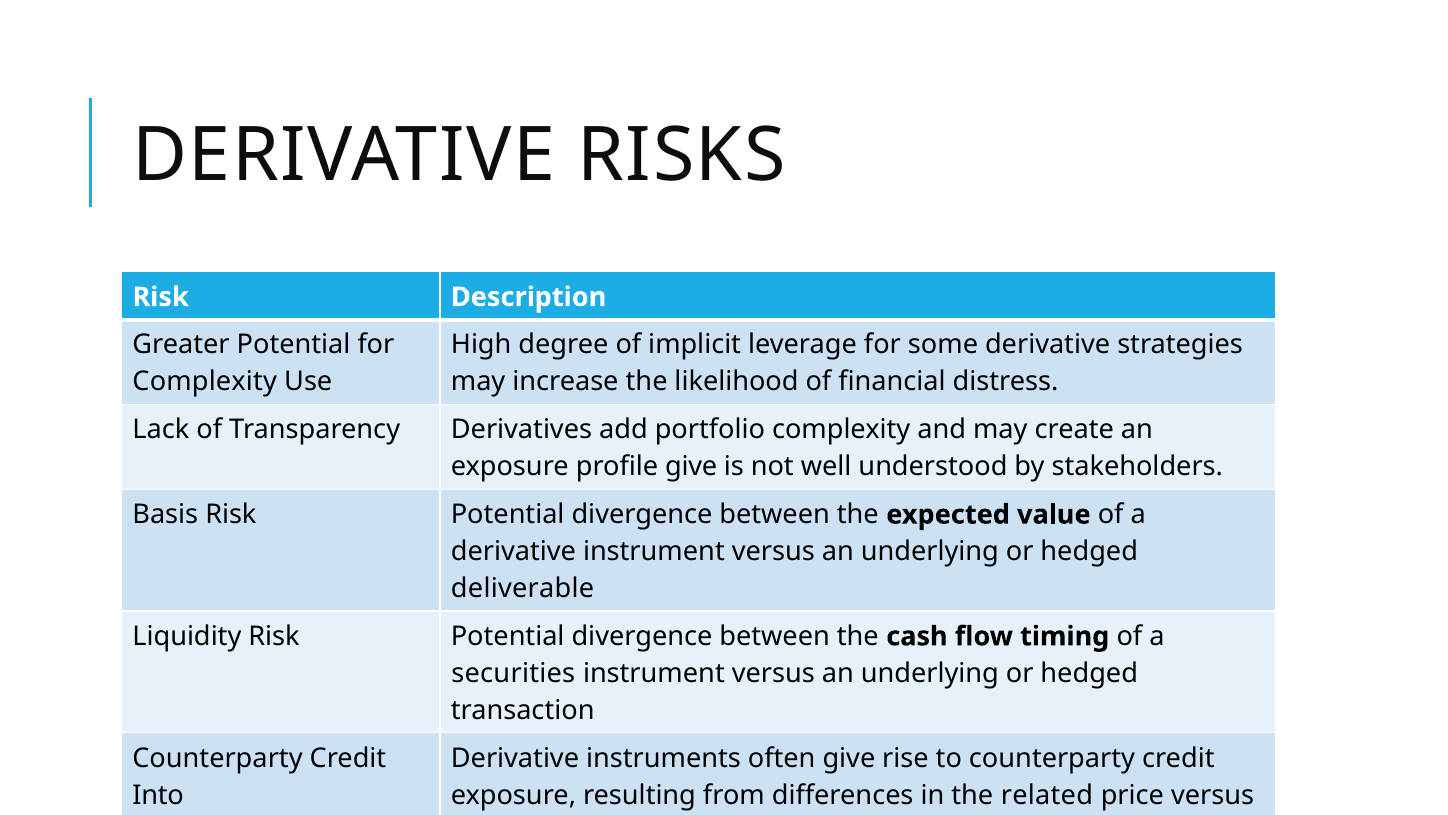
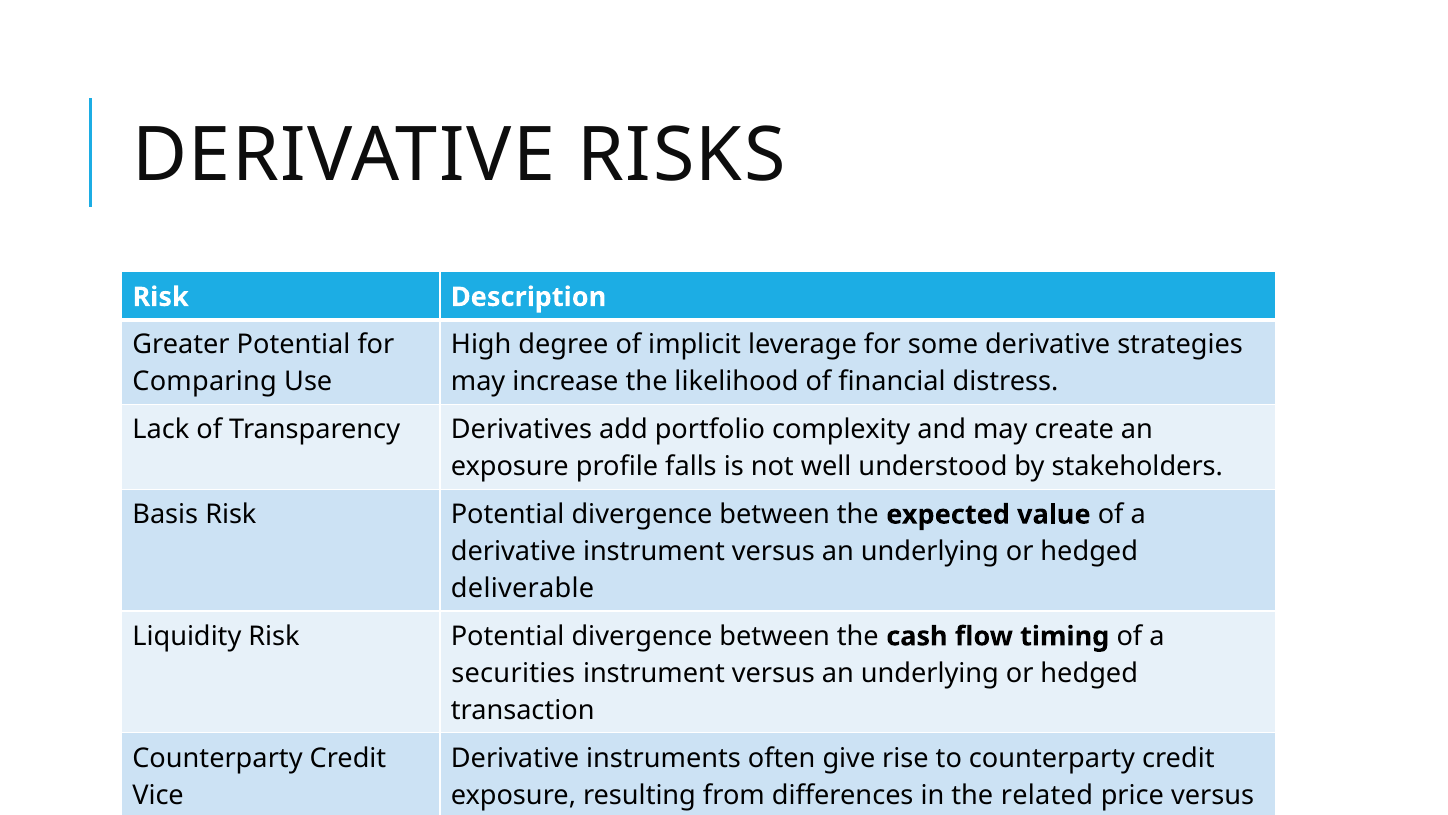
Complexity at (205, 382): Complexity -> Comparing
profile give: give -> falls
Into: Into -> Vice
